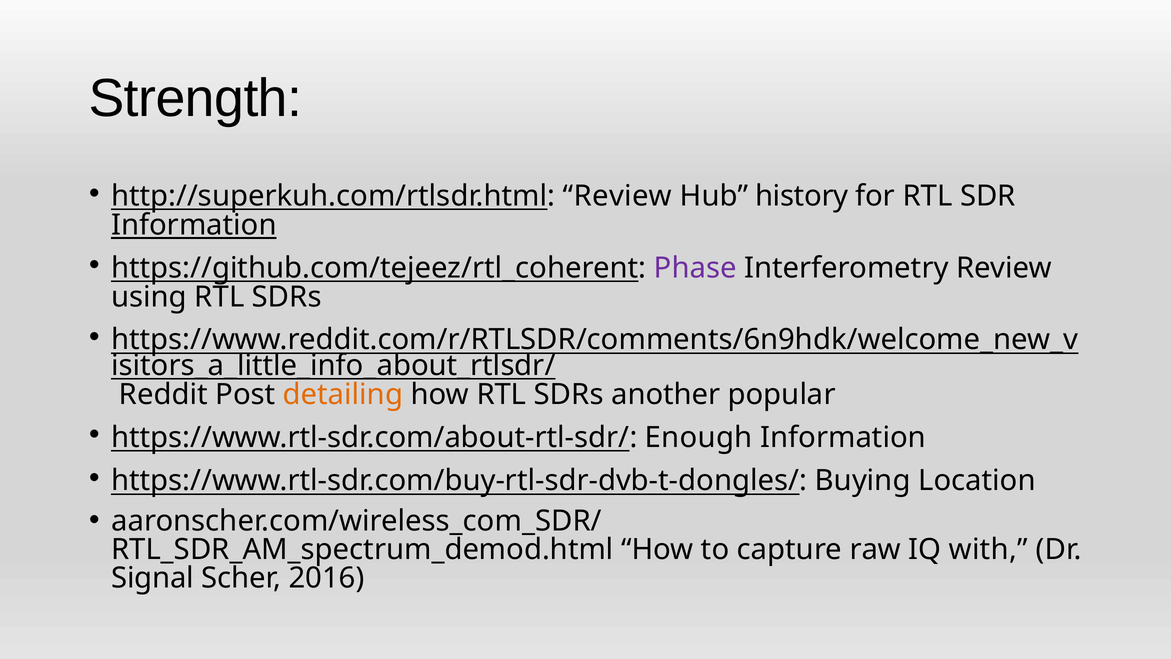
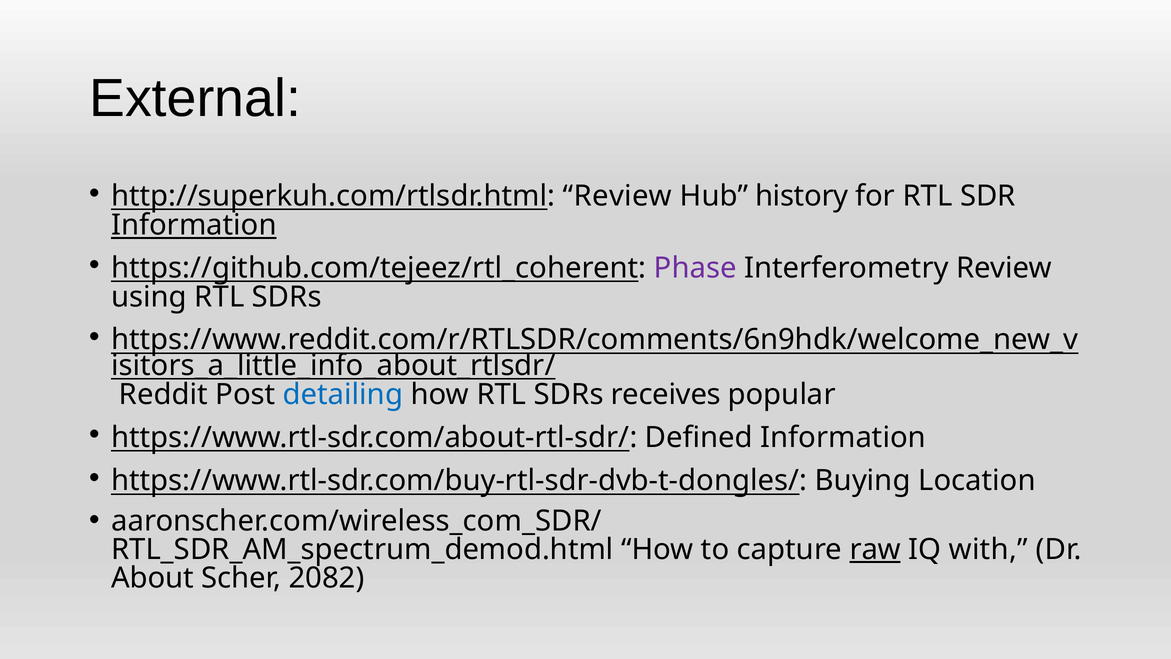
Strength: Strength -> External
detailing colour: orange -> blue
another: another -> receives
Enough: Enough -> Defined
raw underline: none -> present
Signal: Signal -> About
2016: 2016 -> 2082
